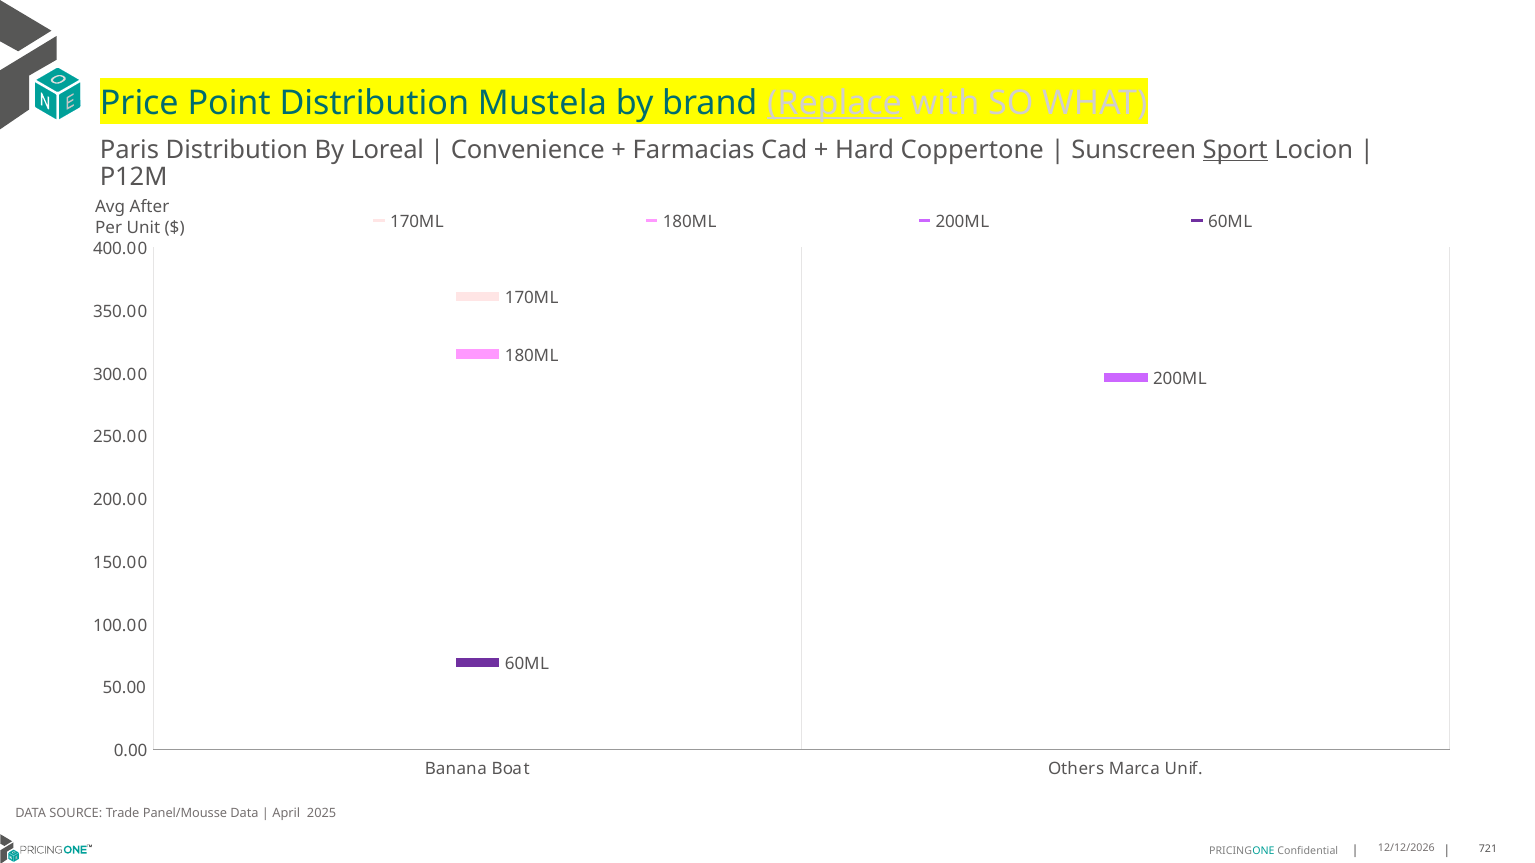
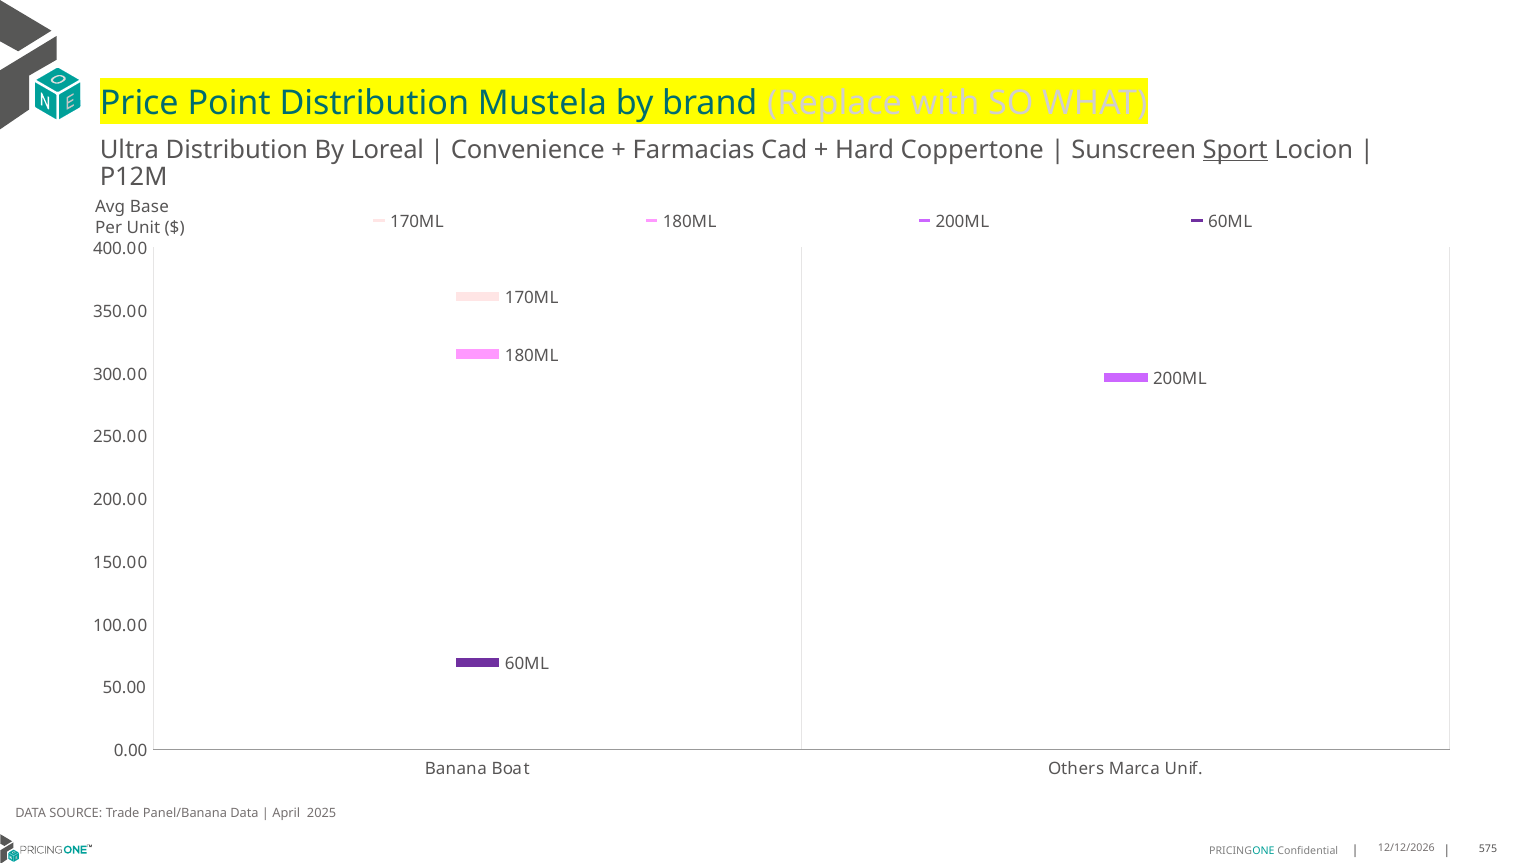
Replace underline: present -> none
Paris: Paris -> Ultra
After: After -> Base
Panel/Mousse: Panel/Mousse -> Panel/Banana
721: 721 -> 575
